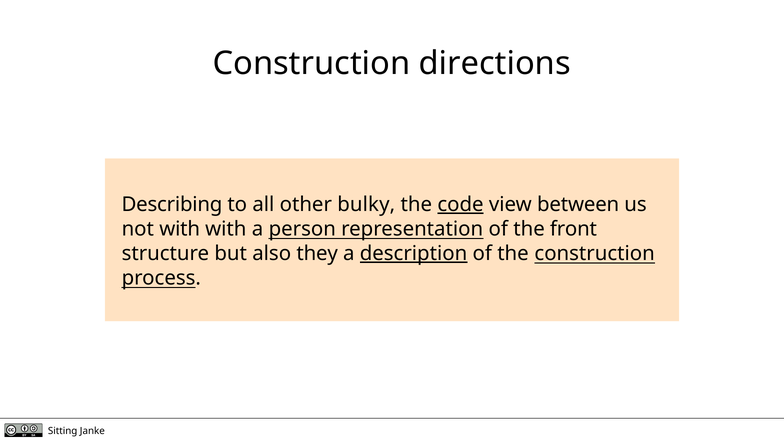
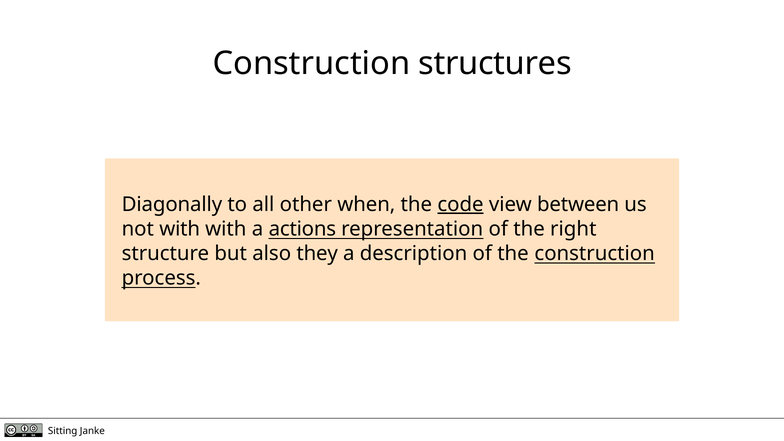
directions: directions -> structures
Describing: Describing -> Diagonally
bulky: bulky -> when
person: person -> actions
front: front -> right
description underline: present -> none
